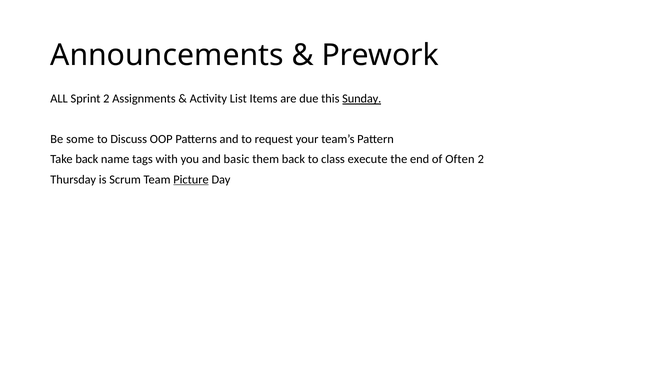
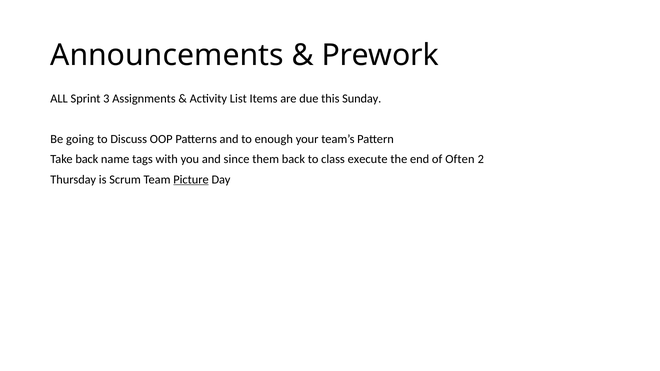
Sprint 2: 2 -> 3
Sunday underline: present -> none
some: some -> going
request: request -> enough
basic: basic -> since
